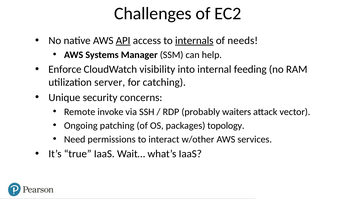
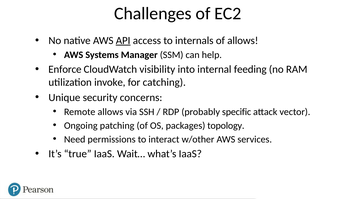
internals underline: present -> none
of needs: needs -> allows
server: server -> invoke
Remote invoke: invoke -> allows
waiters: waiters -> specific
